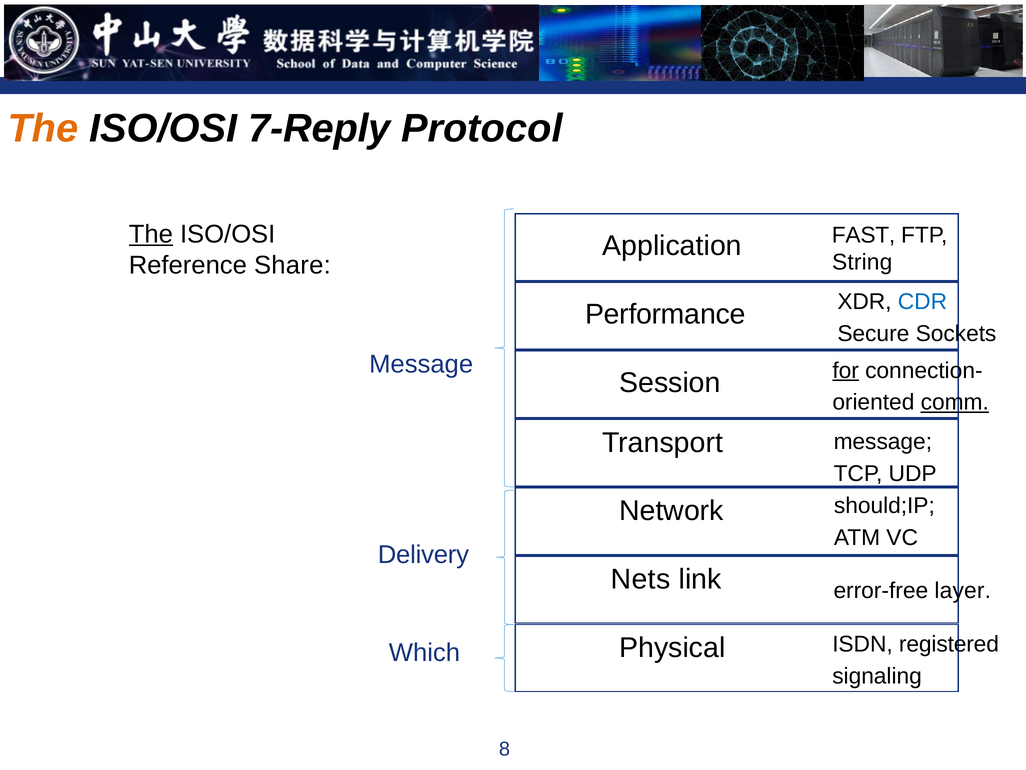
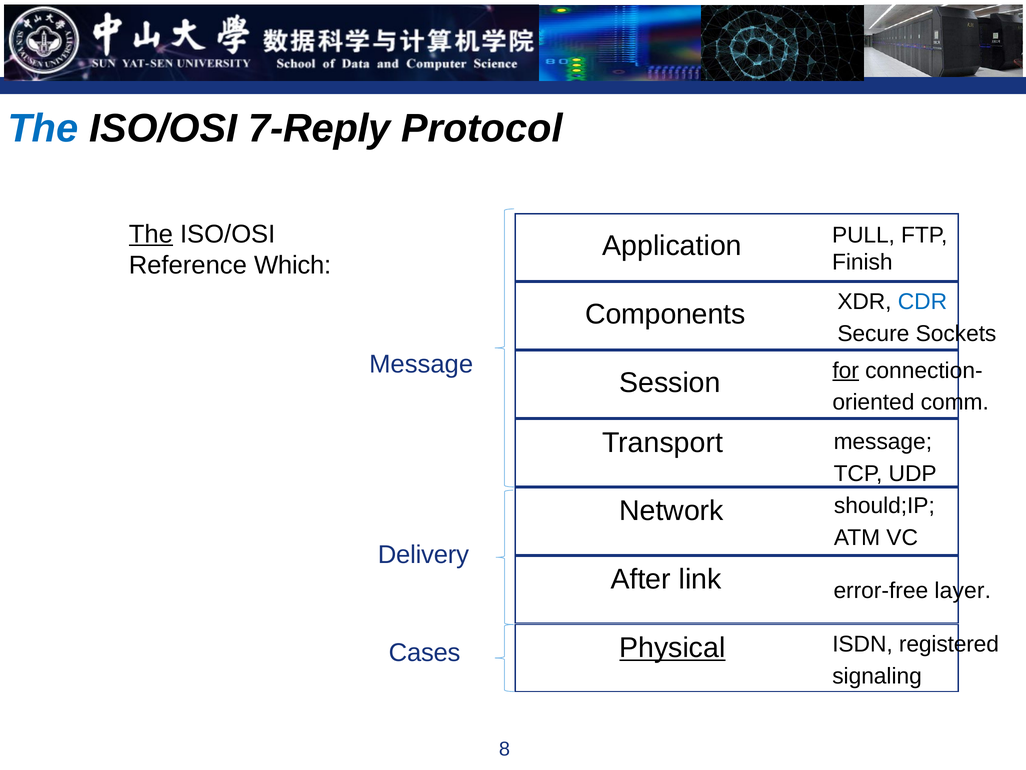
The at (43, 128) colour: orange -> blue
FAST: FAST -> PULL
String: String -> Finish
Share: Share -> Which
Performance: Performance -> Components
comm underline: present -> none
Nets: Nets -> After
Physical underline: none -> present
Which: Which -> Cases
